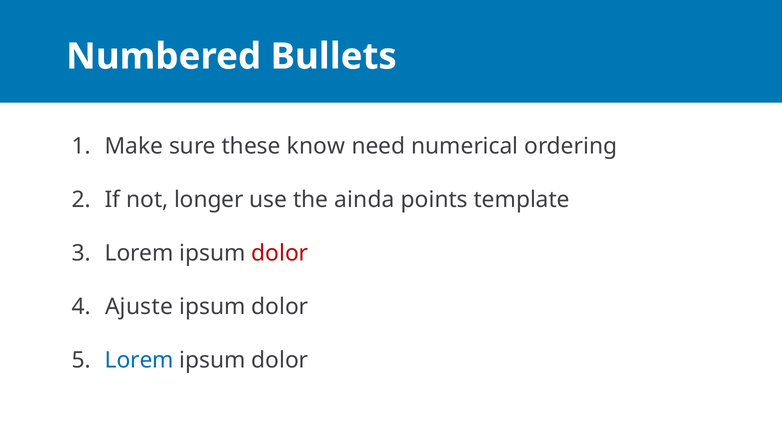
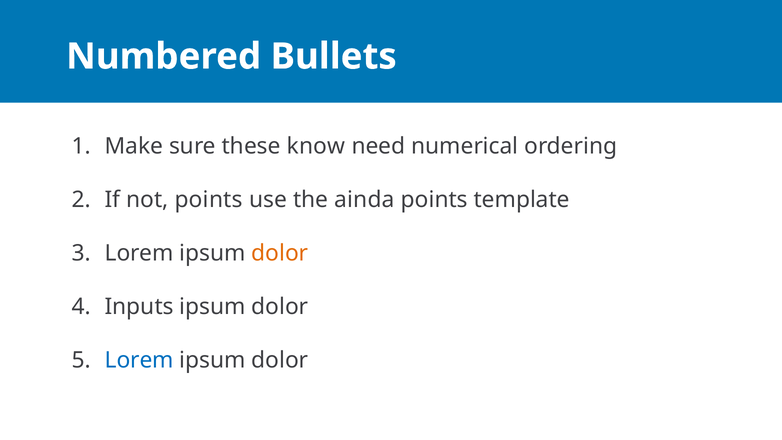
not longer: longer -> points
dolor at (280, 253) colour: red -> orange
Ajuste: Ajuste -> Inputs
